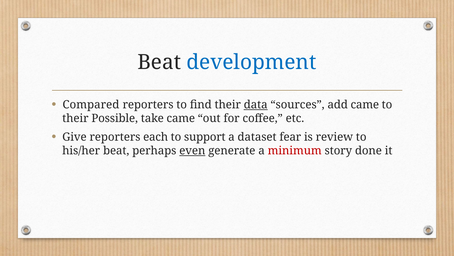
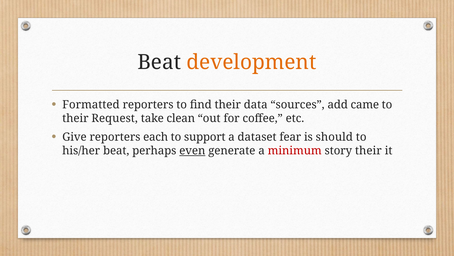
development colour: blue -> orange
Compared: Compared -> Formatted
data underline: present -> none
Possible: Possible -> Request
take came: came -> clean
review: review -> should
story done: done -> their
